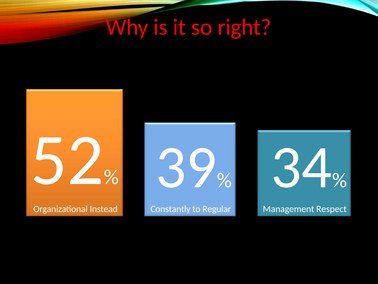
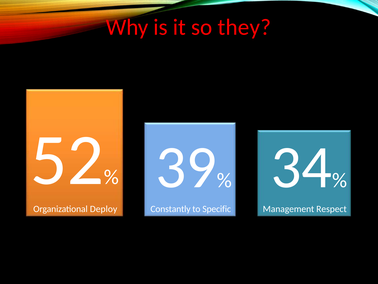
right: right -> they
Regular: Regular -> Specific
Instead: Instead -> Deploy
